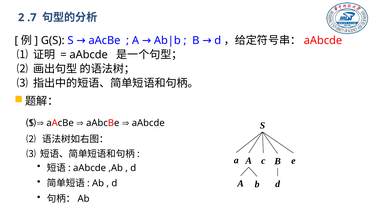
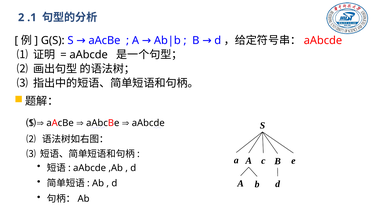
.7: .7 -> .1
